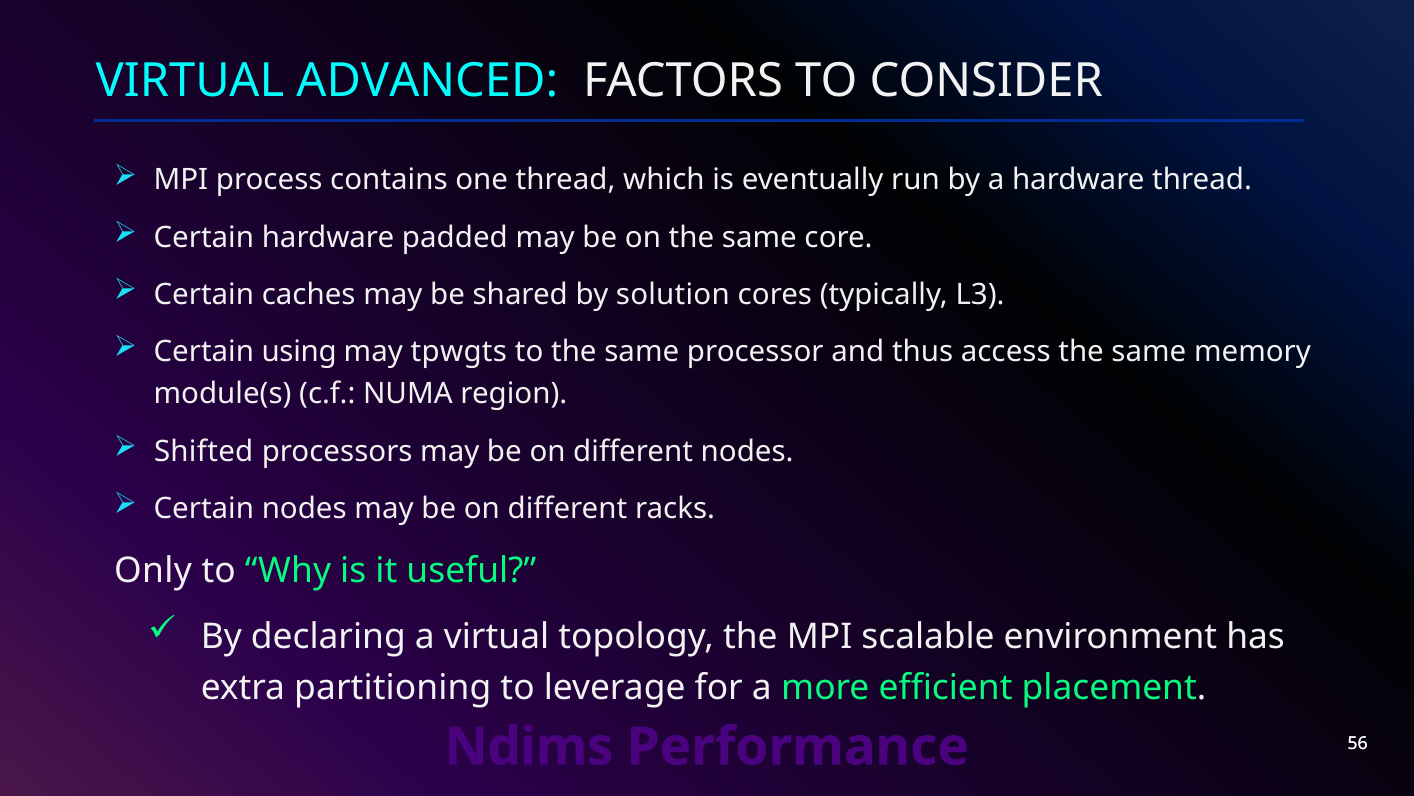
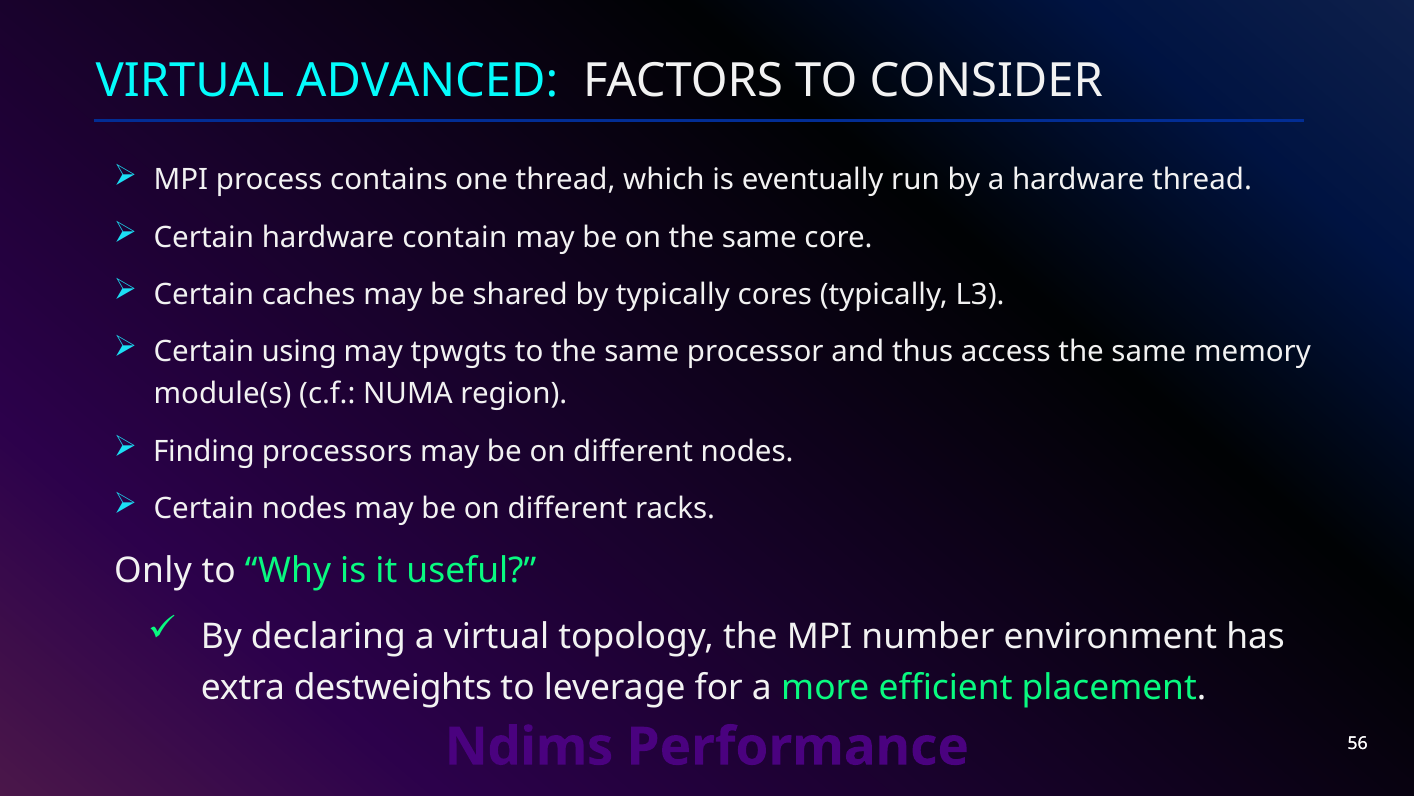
padded: padded -> contain
by solution: solution -> typically
Shifted: Shifted -> Finding
scalable: scalable -> number
partitioning: partitioning -> destweights
